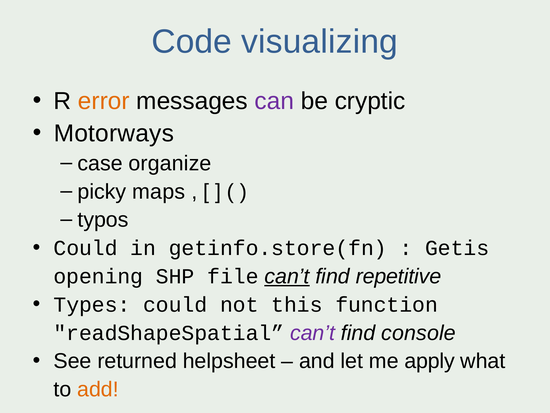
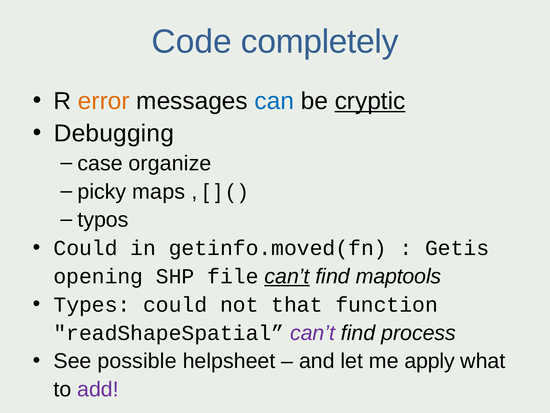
visualizing: visualizing -> completely
can colour: purple -> blue
cryptic underline: none -> present
Motorways: Motorways -> Debugging
getinfo.store(fn: getinfo.store(fn -> getinfo.moved(fn
repetitive: repetitive -> maptools
this: this -> that
console: console -> process
returned: returned -> possible
add colour: orange -> purple
